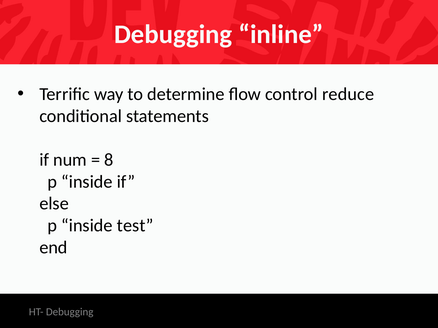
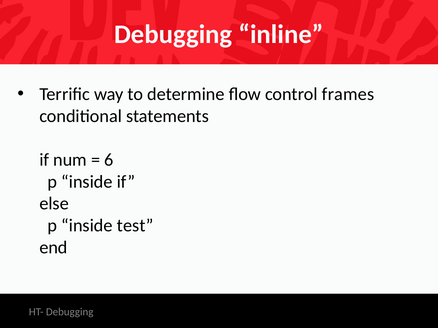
reduce: reduce -> frames
8: 8 -> 6
